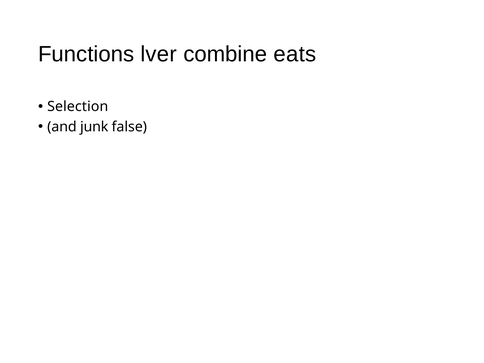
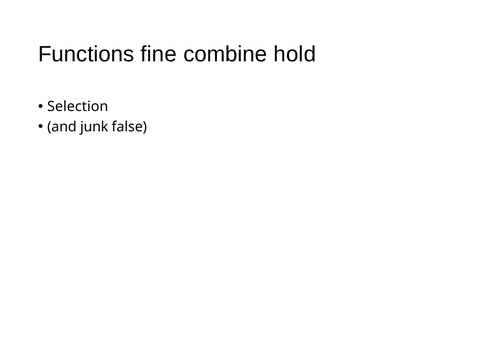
lver: lver -> fine
eats: eats -> hold
